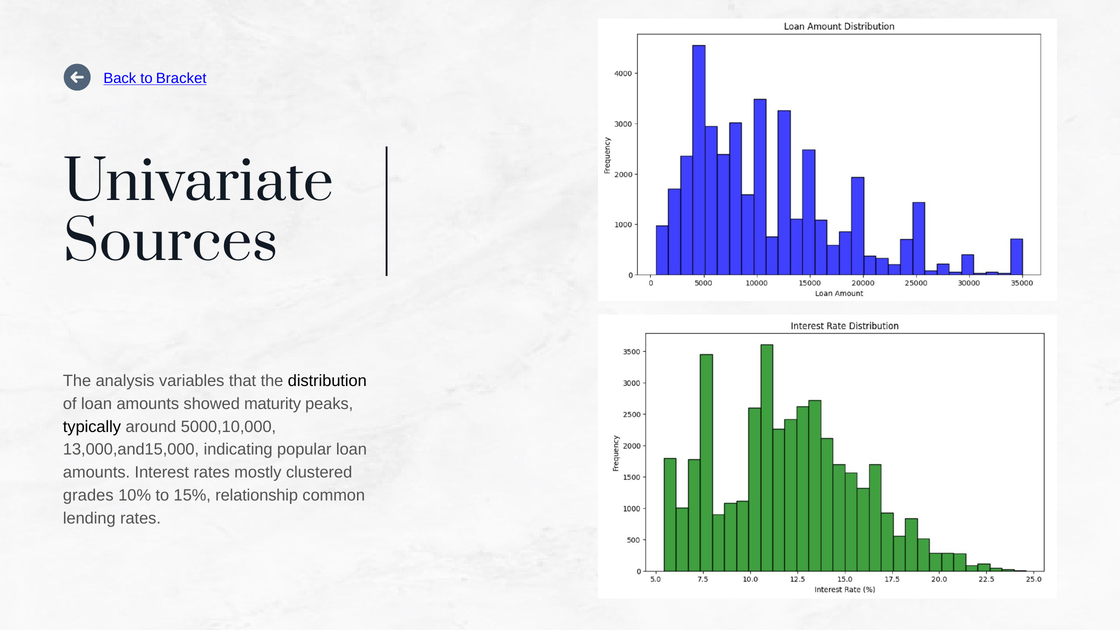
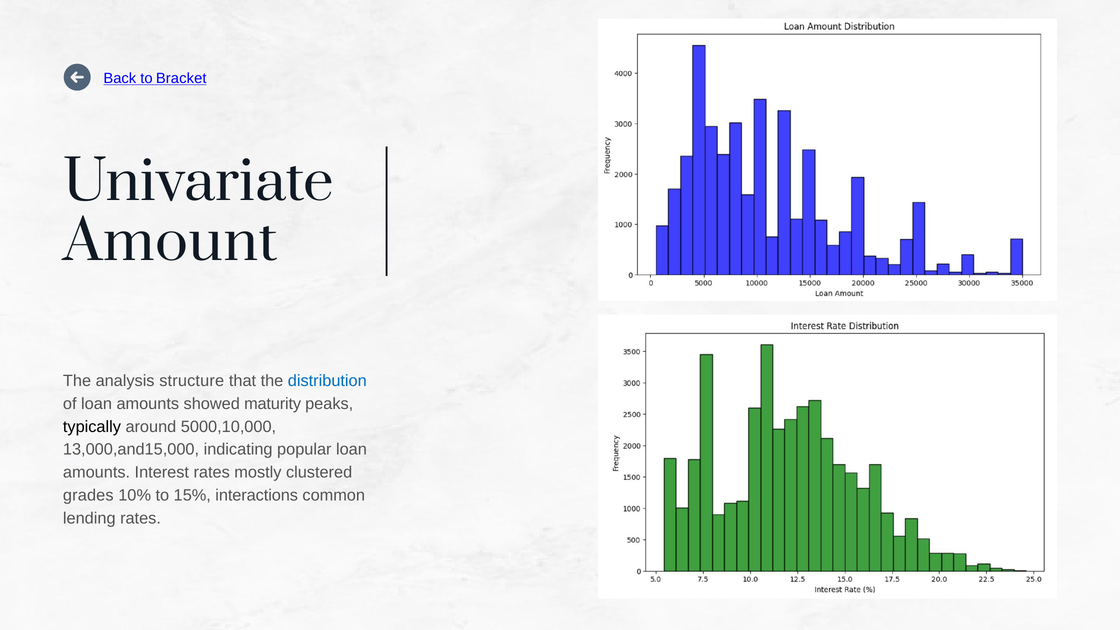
Sources: Sources -> Amount
variables: variables -> structure
distribution colour: black -> blue
relationship: relationship -> interactions
